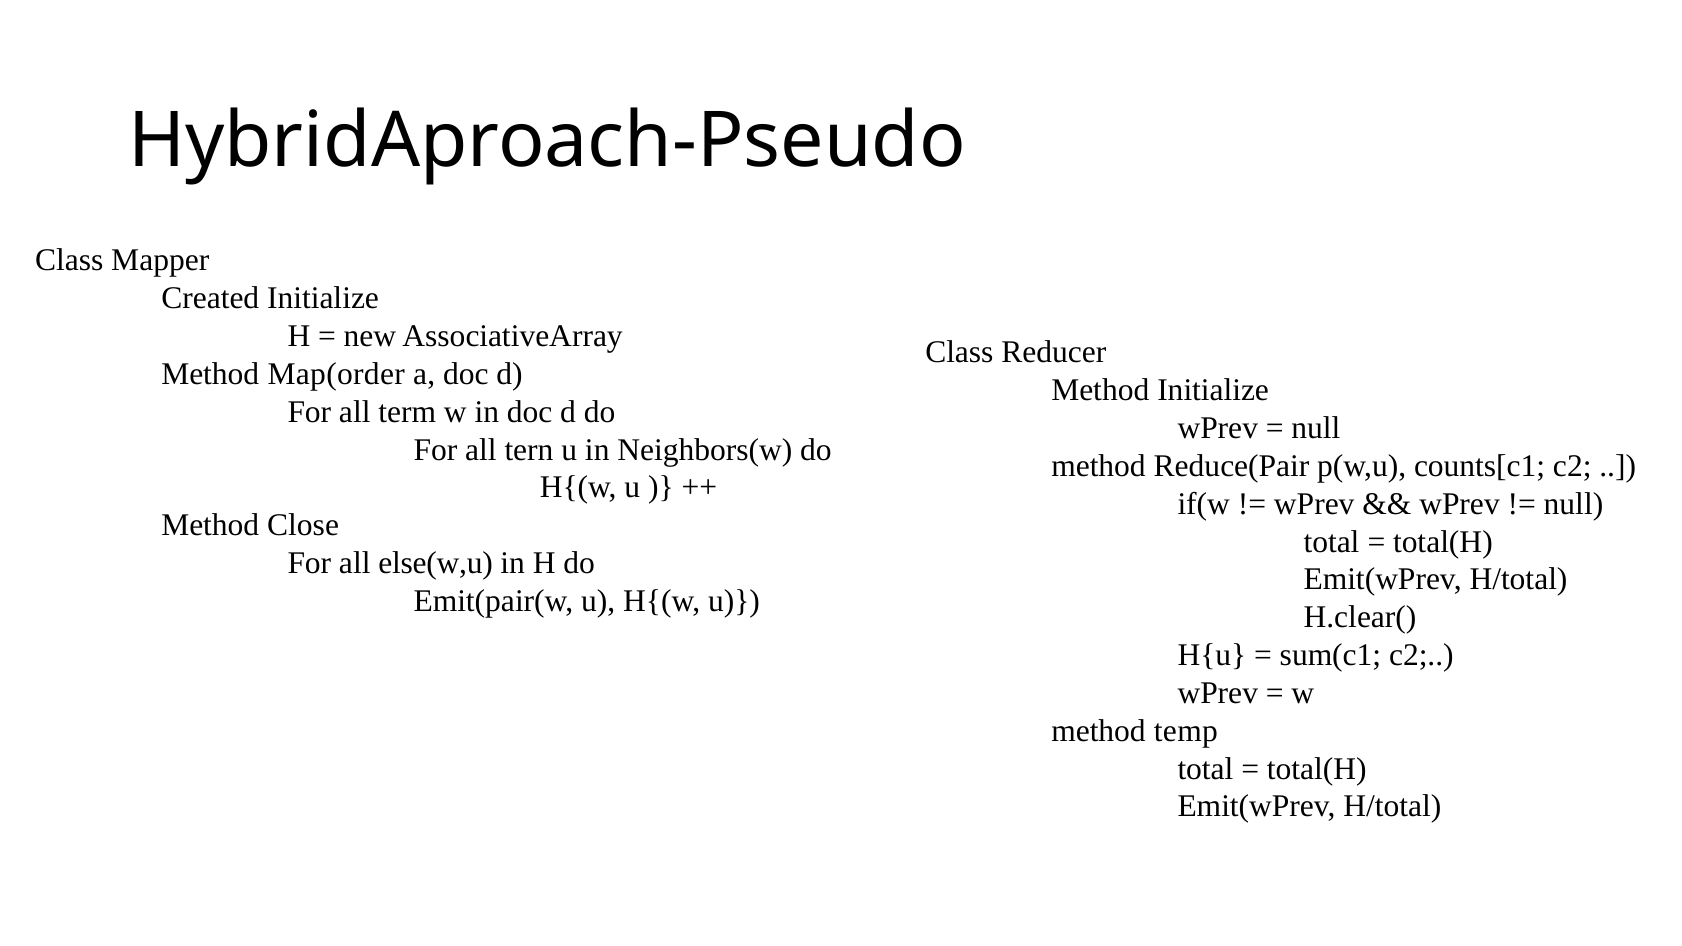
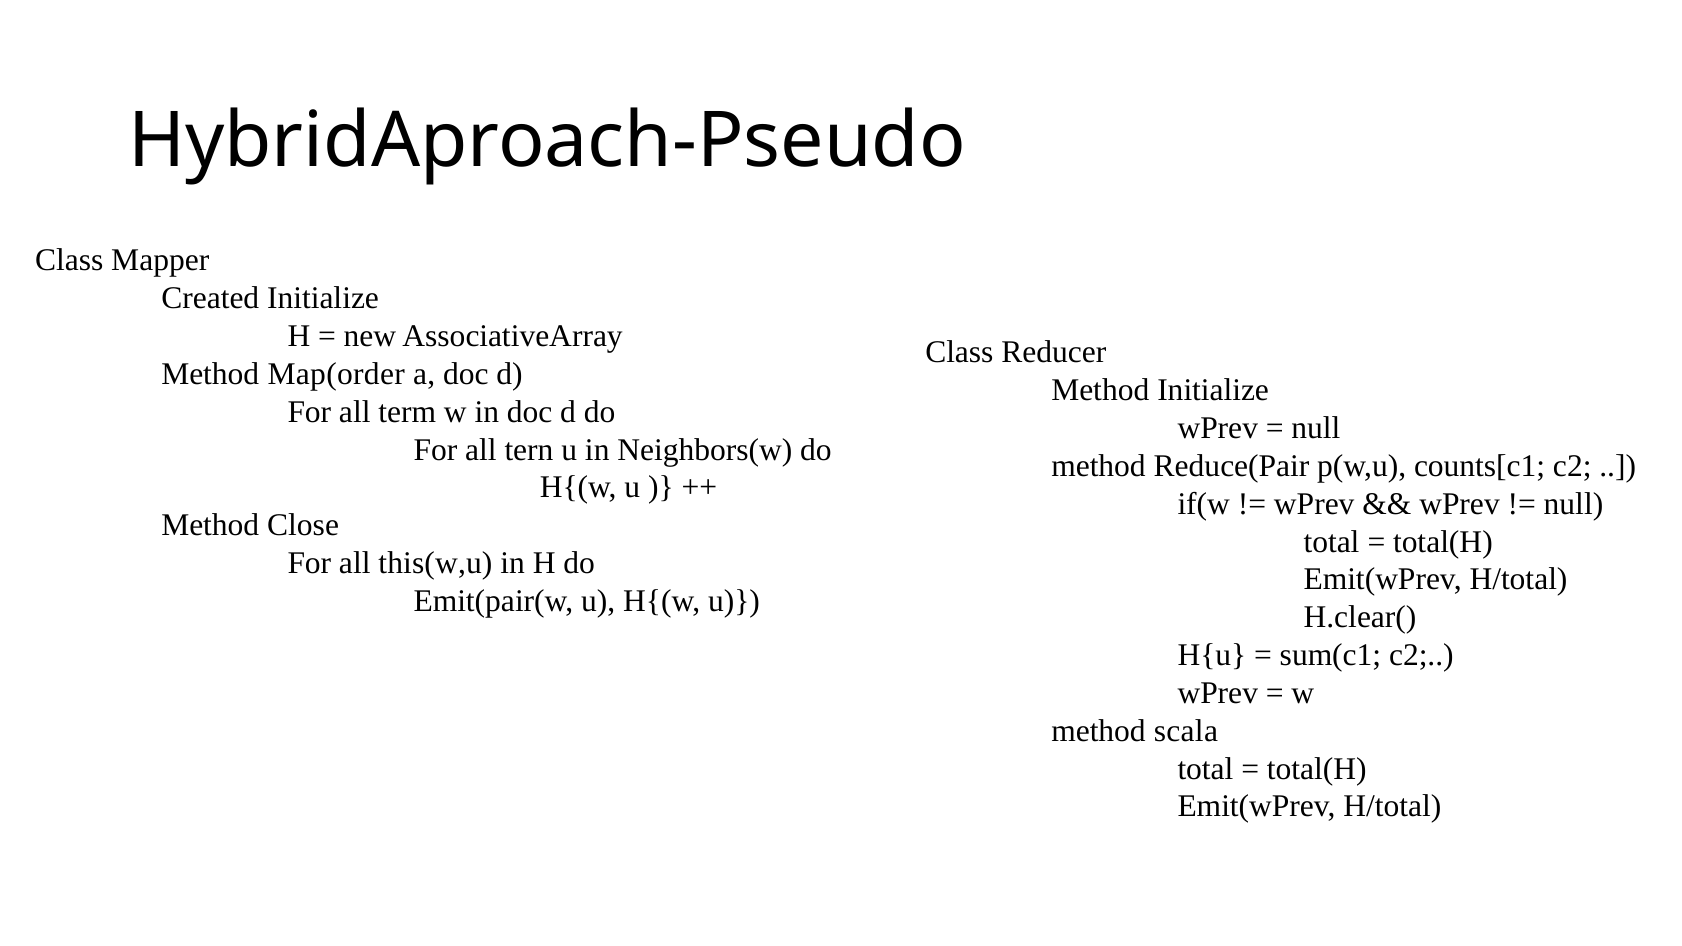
else(w,u: else(w,u -> this(w,u
temp: temp -> scala
